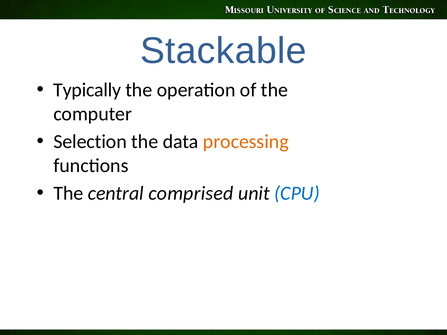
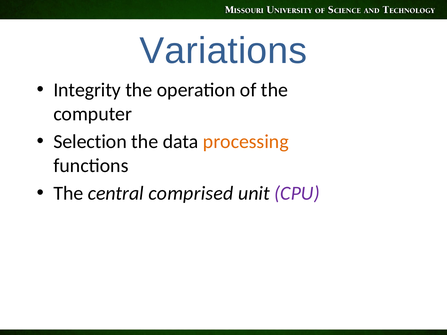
Stackable: Stackable -> Variations
Typically: Typically -> Integrity
CPU colour: blue -> purple
